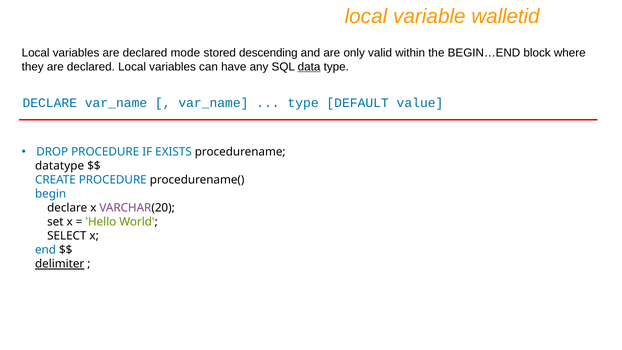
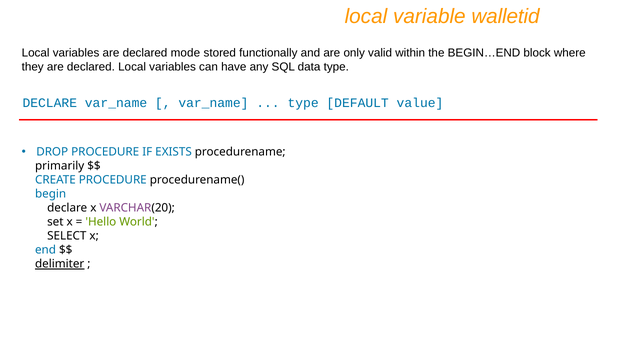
descending: descending -> functionally
data underline: present -> none
datatype: datatype -> primarily
